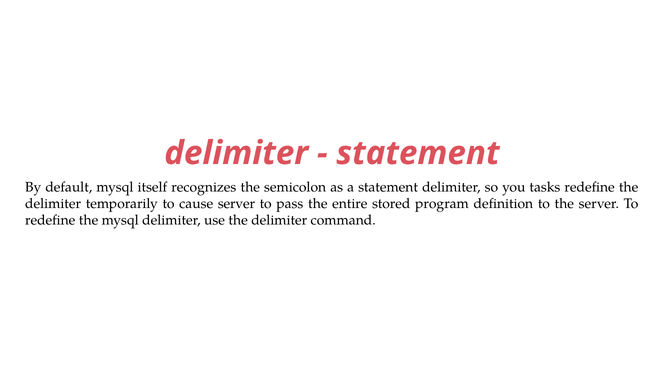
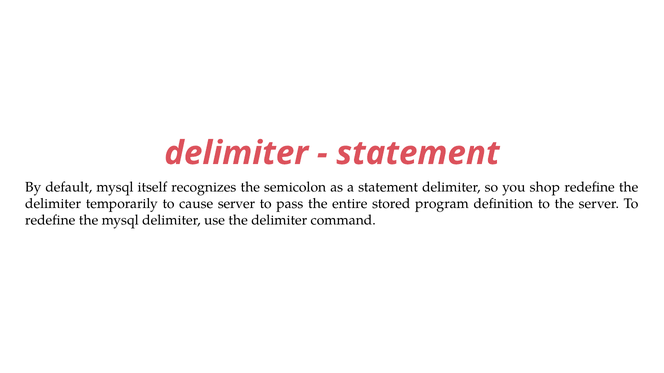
tasks: tasks -> shop
